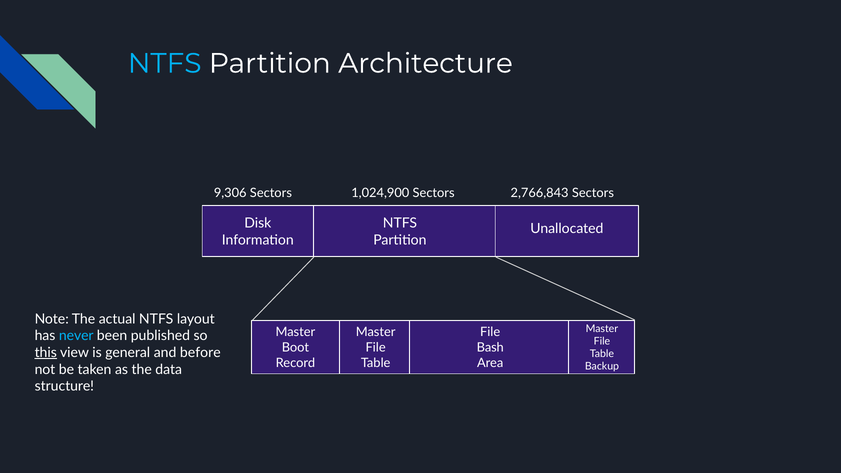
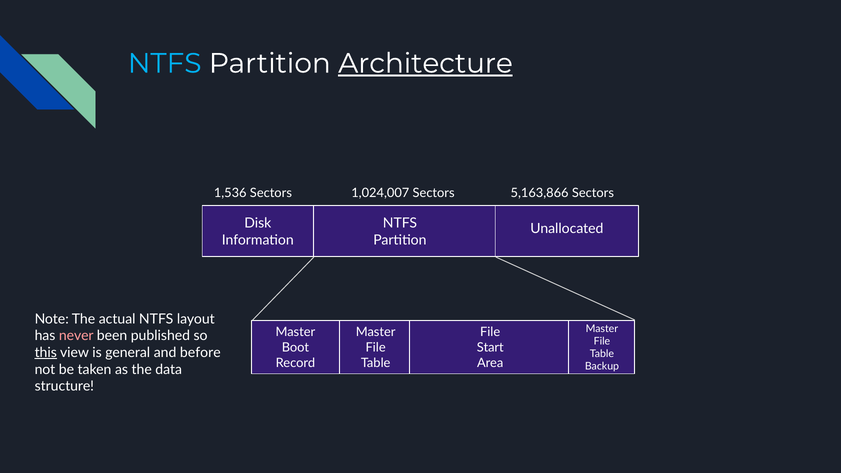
Architecture underline: none -> present
9,306: 9,306 -> 1,536
1,024,900: 1,024,900 -> 1,024,007
2,766,843: 2,766,843 -> 5,163,866
never colour: light blue -> pink
Bash: Bash -> Start
